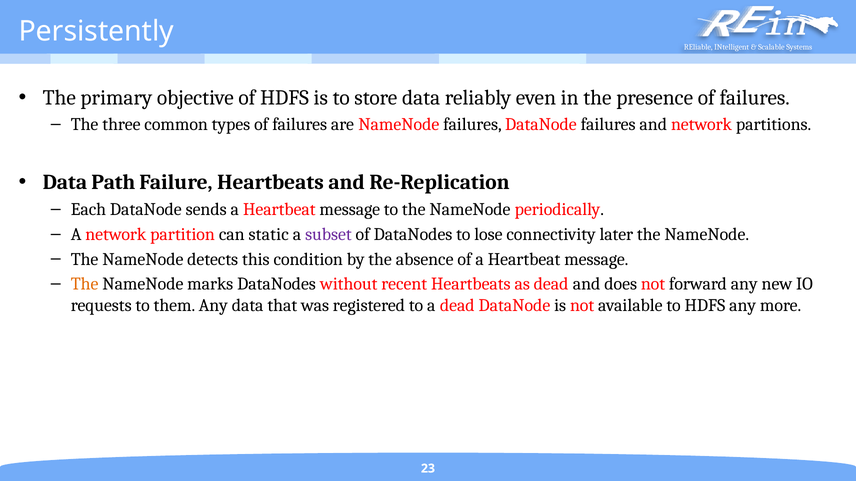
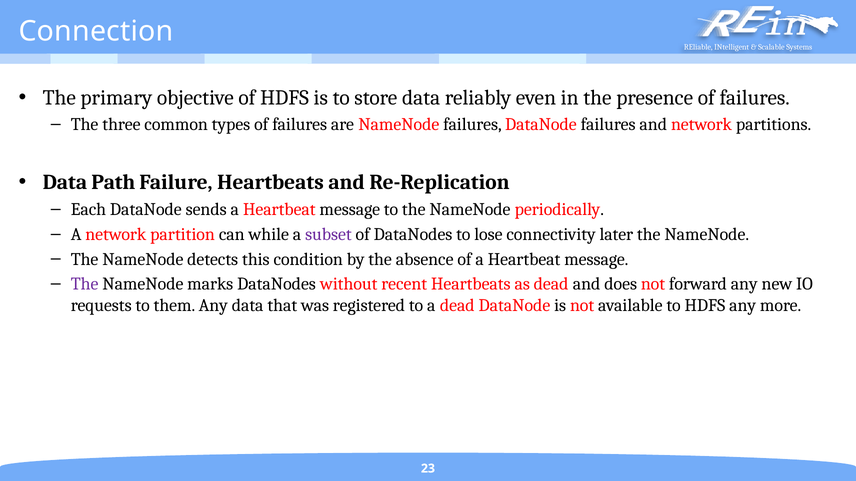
Persistently: Persistently -> Connection
static: static -> while
The at (85, 284) colour: orange -> purple
